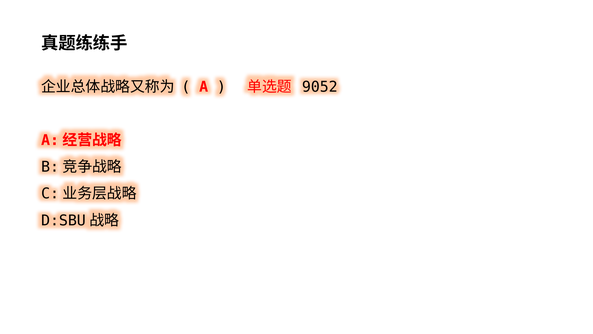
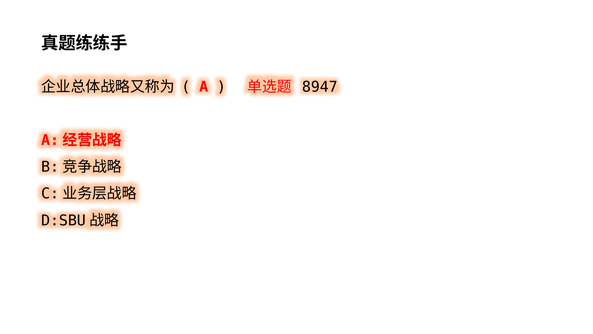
9052: 9052 -> 8947
